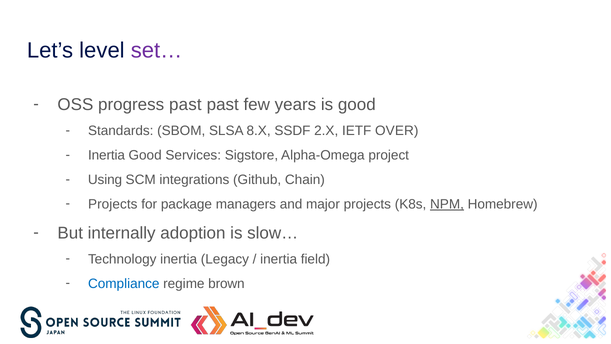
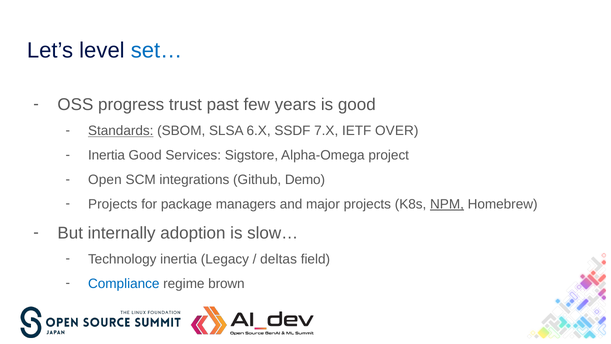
set… colour: purple -> blue
progress past: past -> trust
Standards underline: none -> present
8.X: 8.X -> 6.X
2.X: 2.X -> 7.X
Using: Using -> Open
Chain: Chain -> Demo
inertia at (279, 259): inertia -> deltas
